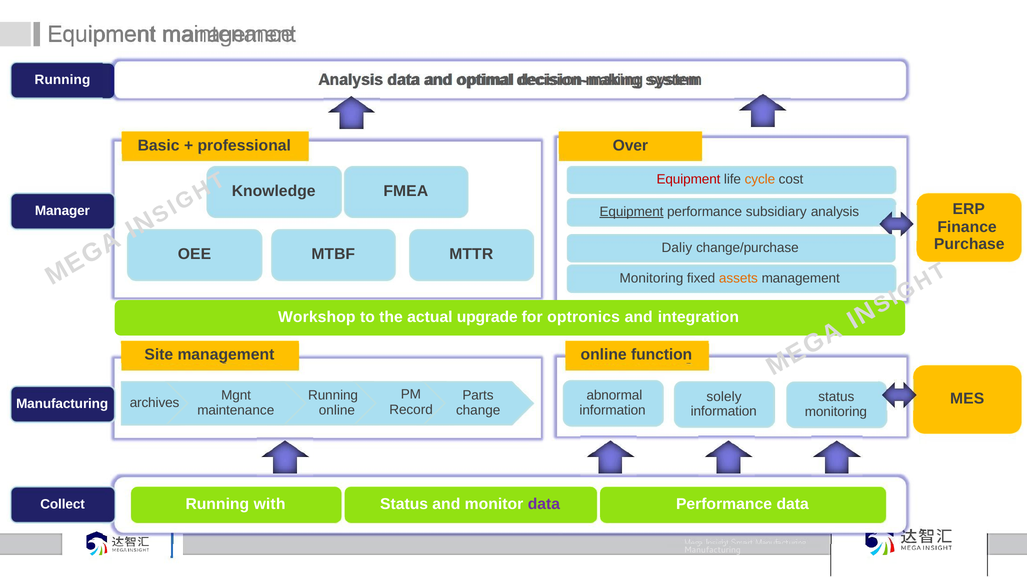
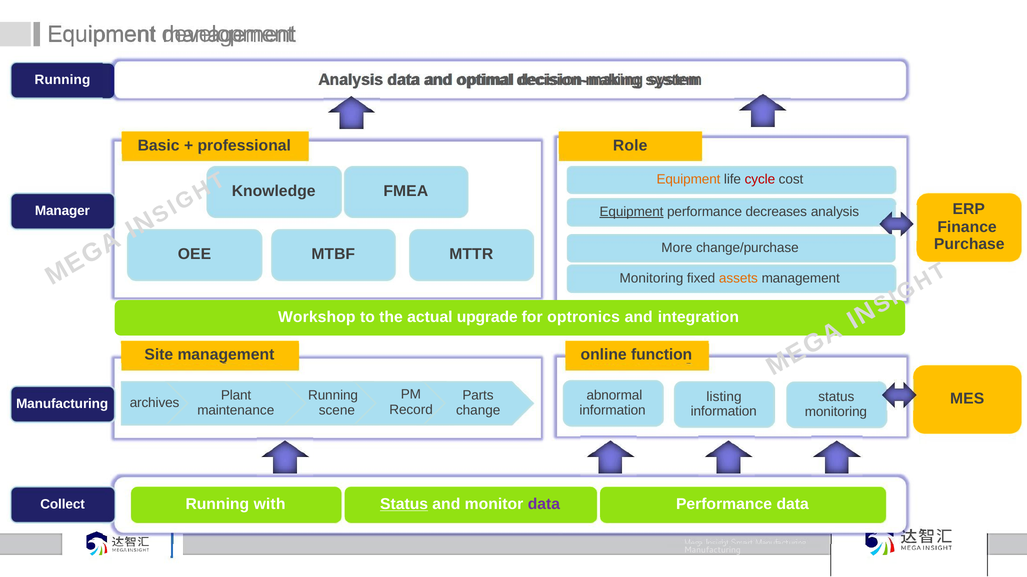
Equipment maintenance: maintenance -> development
Over: Over -> Role
Equipment at (688, 180) colour: red -> orange
cycle colour: orange -> red
subsidiary: subsidiary -> decreases
Daliy: Daliy -> More
Mgnt: Mgnt -> Plant
solely: solely -> listing
online at (337, 411): online -> scene
Status at (404, 505) underline: none -> present
